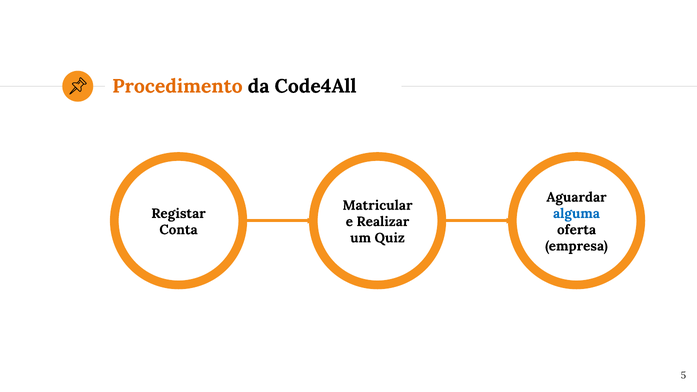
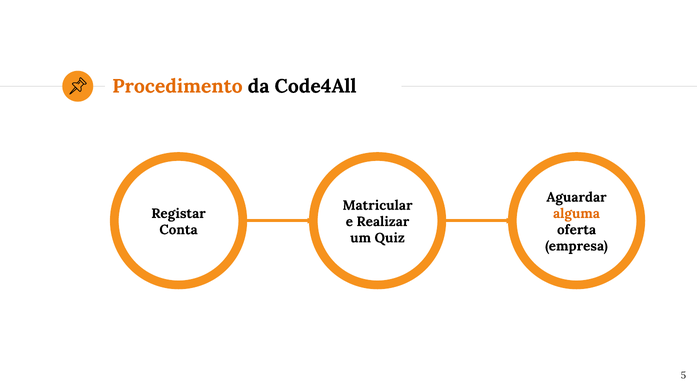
alguma colour: blue -> orange
